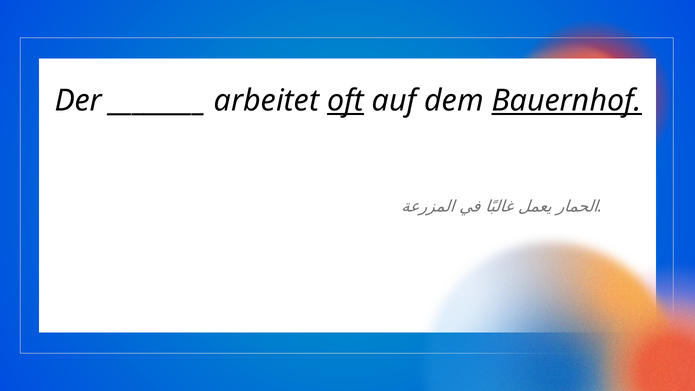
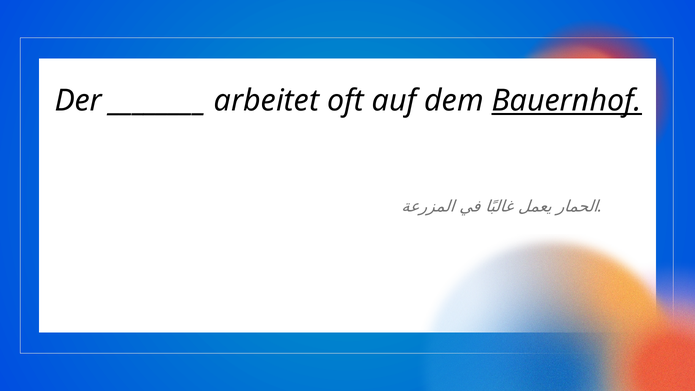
oft underline: present -> none
